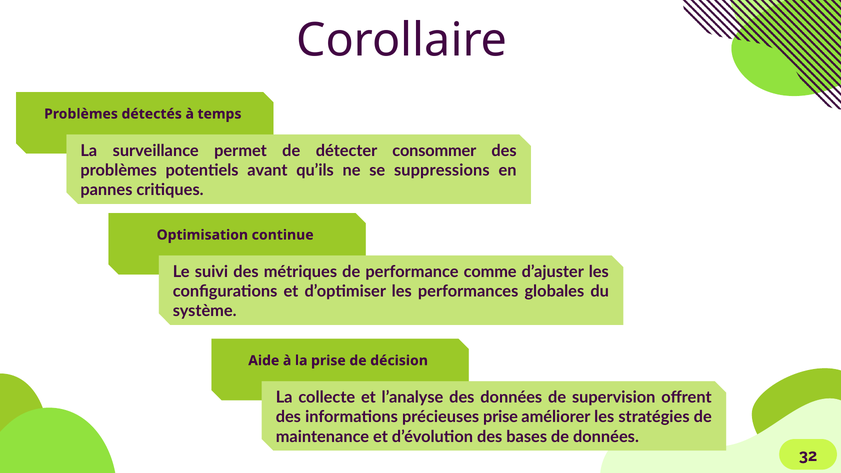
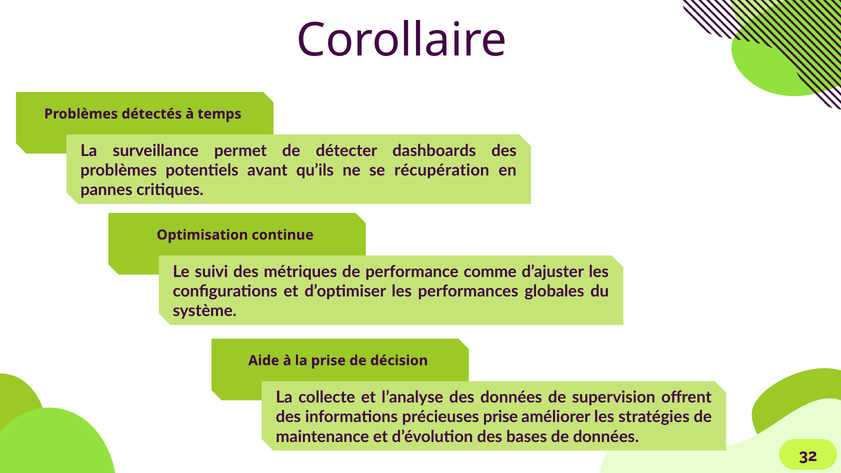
consommer: consommer -> dashboards
suppressions: suppressions -> récupération
